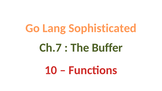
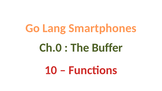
Sophisticated: Sophisticated -> Smartphones
Ch.7: Ch.7 -> Ch.0
